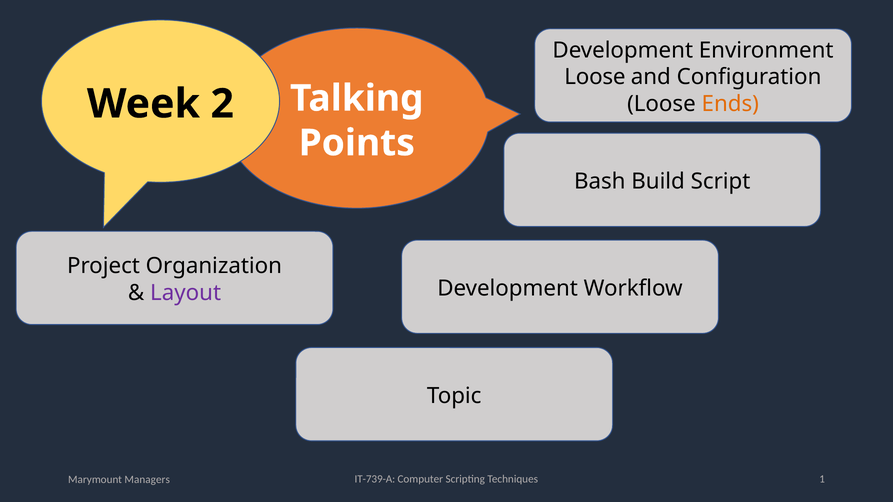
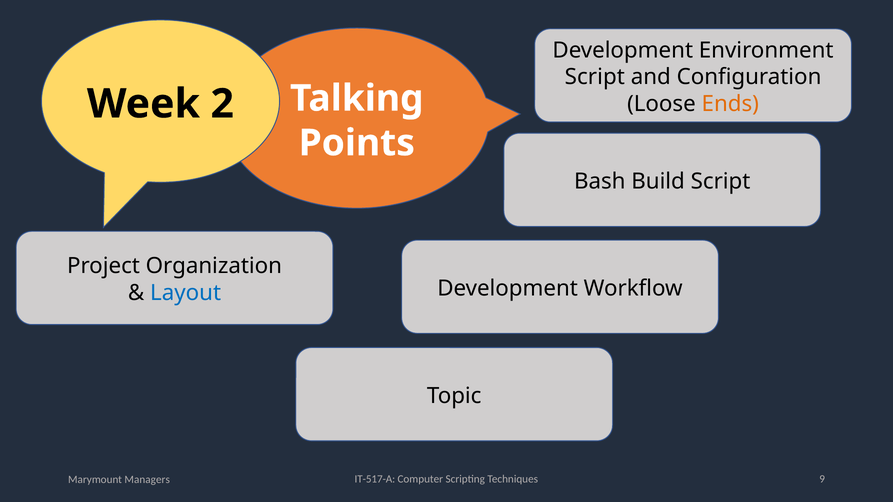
Loose at (595, 77): Loose -> Script
Layout colour: purple -> blue
IT-739-A: IT-739-A -> IT-517-A
1: 1 -> 9
